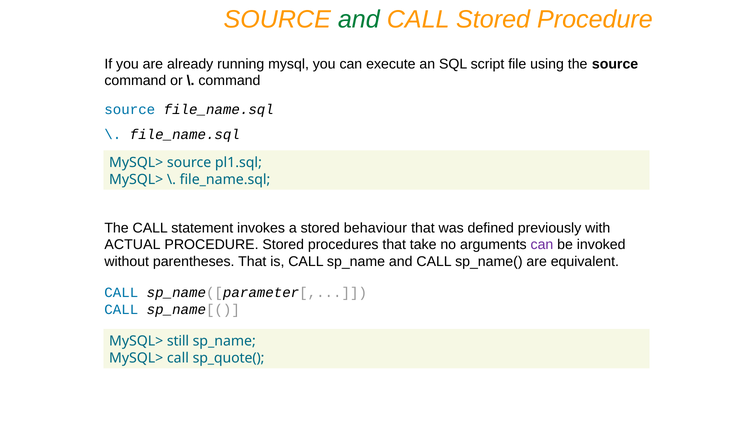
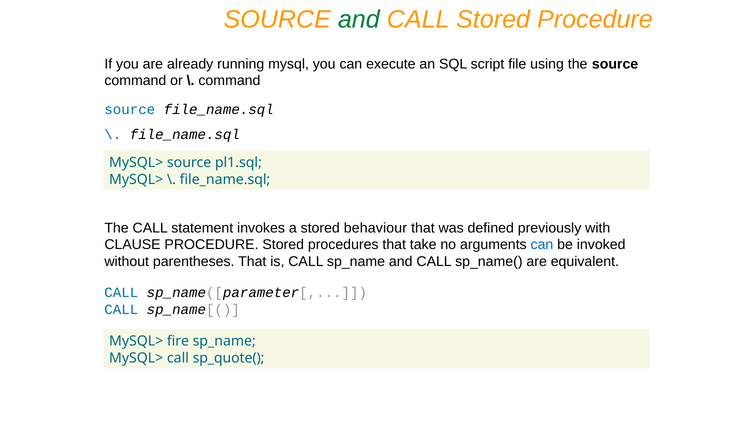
ACTUAL: ACTUAL -> CLAUSE
can at (542, 245) colour: purple -> blue
still: still -> fire
